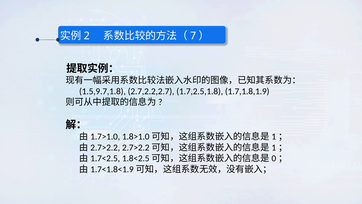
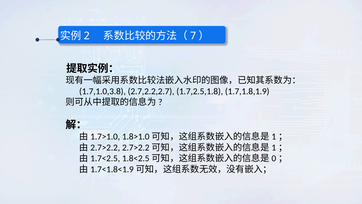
1.5,9.7,1.8: 1.5,9.7,1.8 -> 1.7,1.0,3.8
